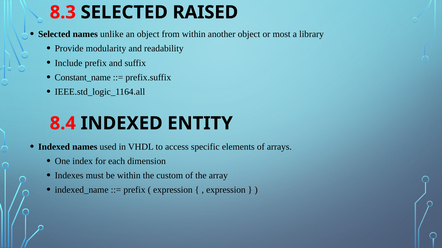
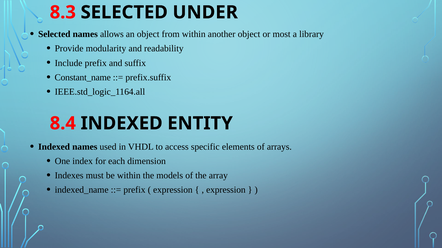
RAISED: RAISED -> UNDER
unlike: unlike -> allows
custom: custom -> models
